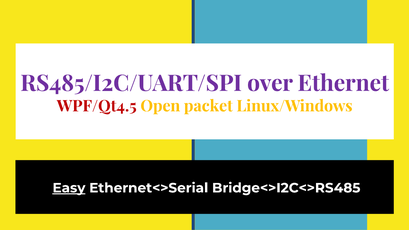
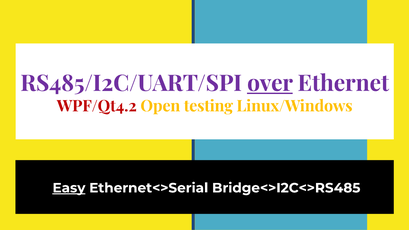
over underline: none -> present
WPF/Qt4.5: WPF/Qt4.5 -> WPF/Qt4.2
packet: packet -> testing
